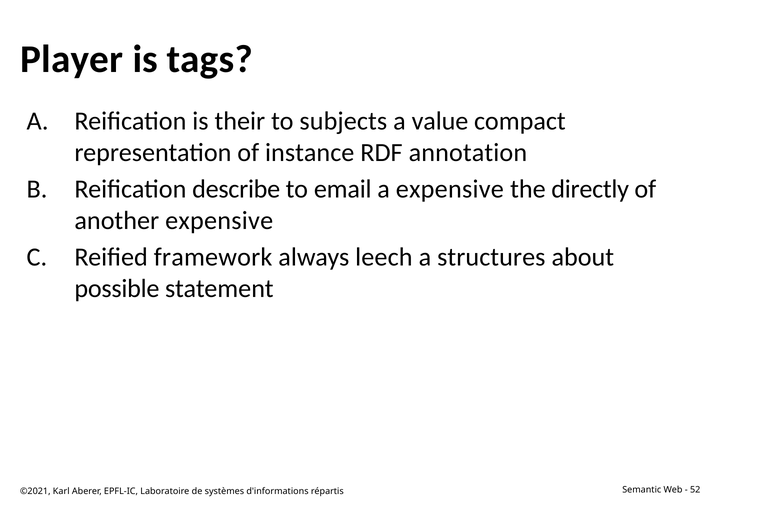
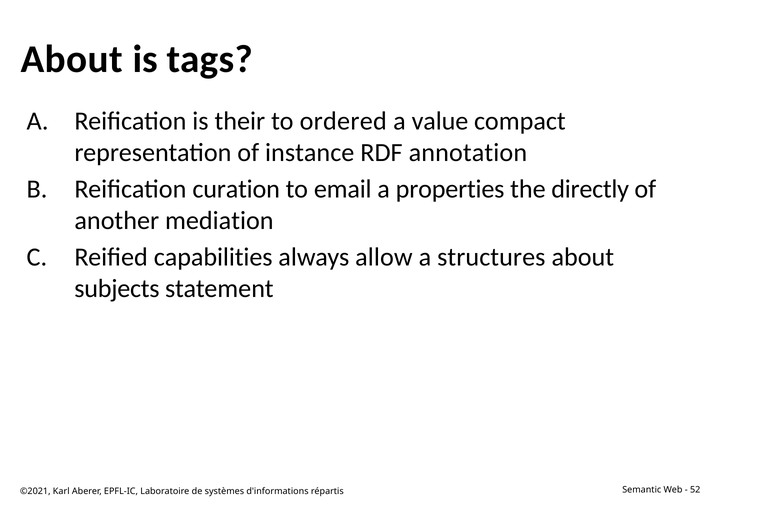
Player at (72, 59): Player -> About
subjects: subjects -> ordered
describe: describe -> curation
a expensive: expensive -> properties
another expensive: expensive -> mediation
framework: framework -> capabilities
leech: leech -> allow
possible: possible -> subjects
